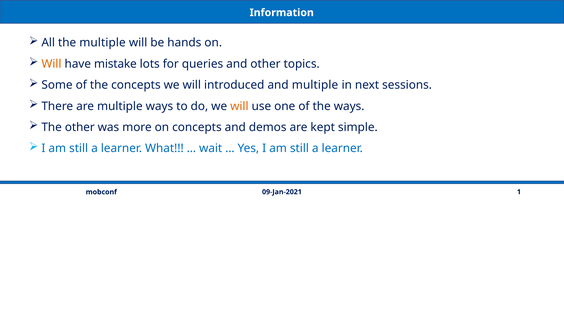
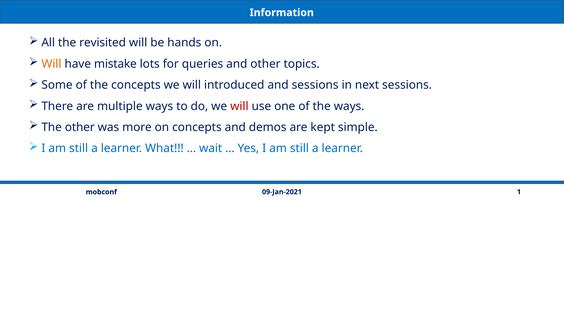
the multiple: multiple -> revisited
and multiple: multiple -> sessions
will at (239, 106) colour: orange -> red
